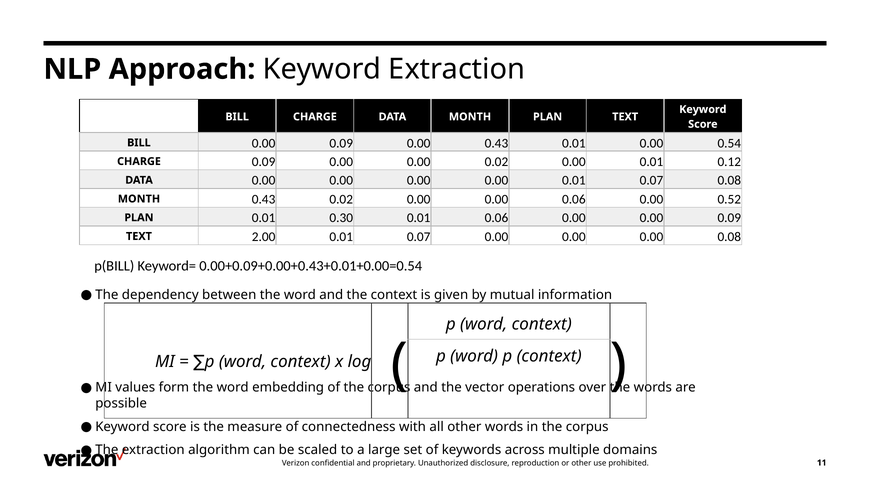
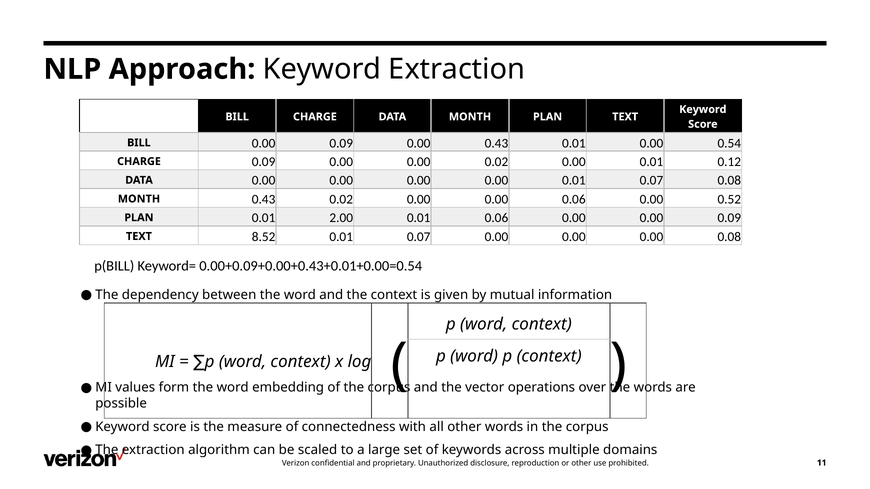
0.30: 0.30 -> 2.00
2.00: 2.00 -> 8.52
